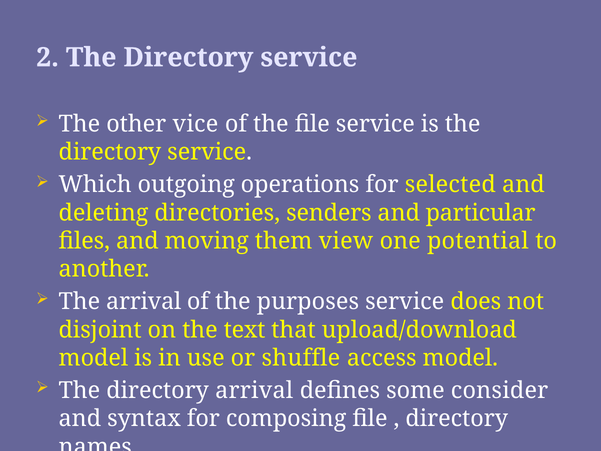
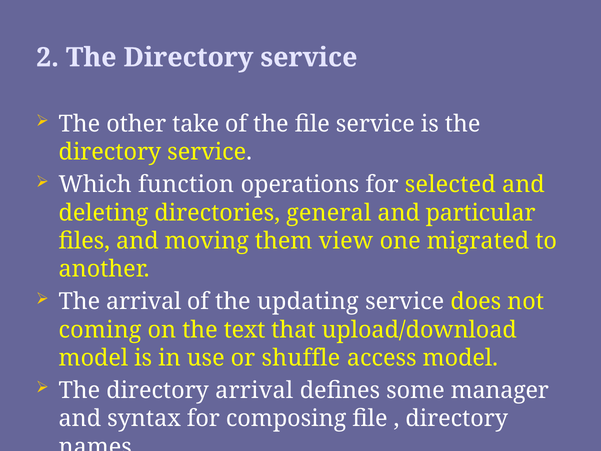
vice: vice -> take
outgoing: outgoing -> function
senders: senders -> general
potential: potential -> migrated
purposes: purposes -> updating
disjoint: disjoint -> coming
consider: consider -> manager
